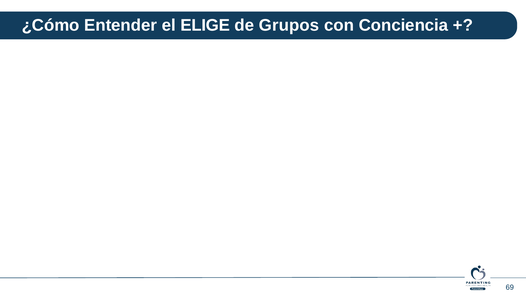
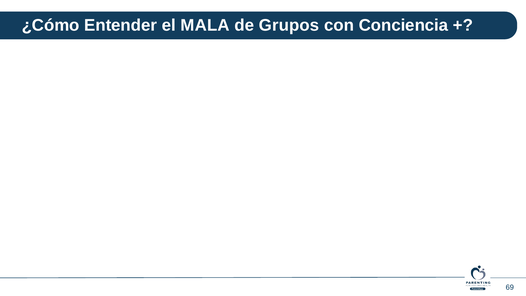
ELIGE: ELIGE -> MALA
